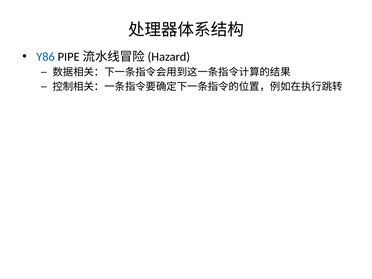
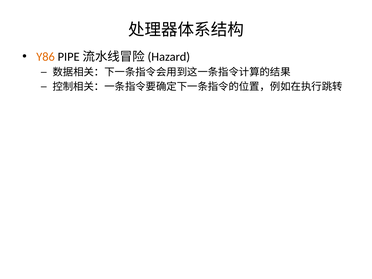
Y86 colour: blue -> orange
